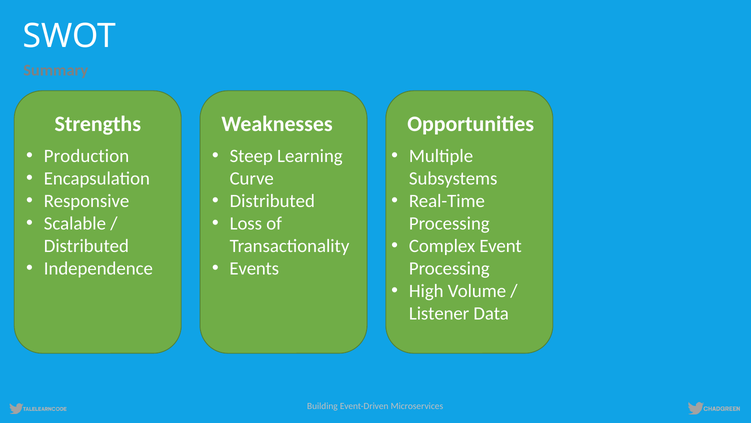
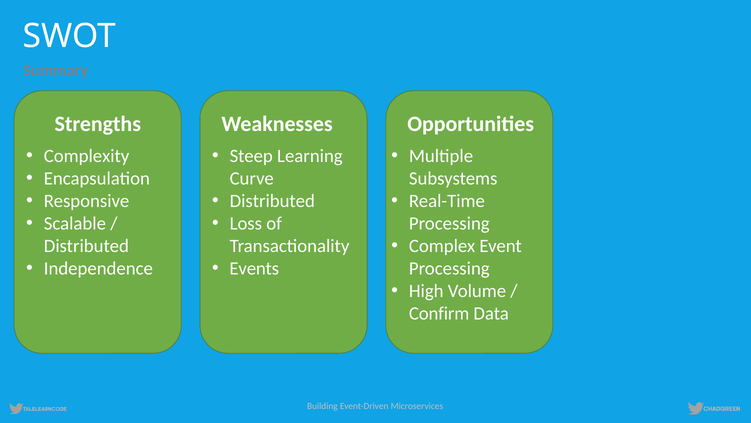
Production: Production -> Complexity
Listener: Listener -> Confirm
